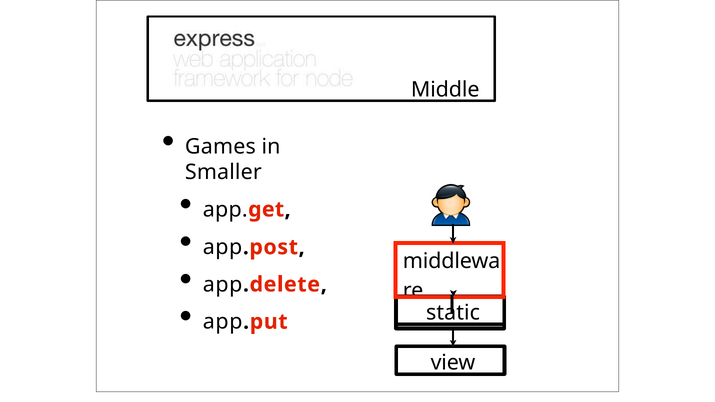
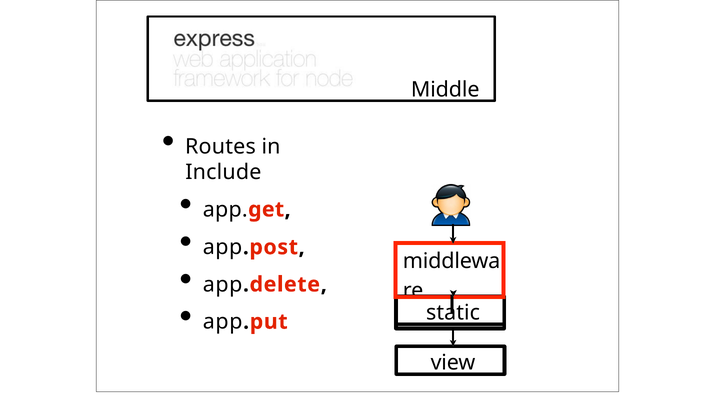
Games: Games -> Routes
Smaller: Smaller -> Include
